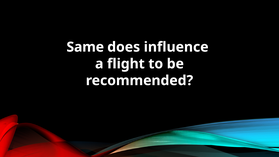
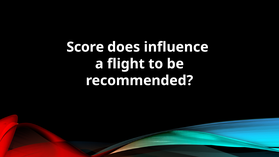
Same: Same -> Score
